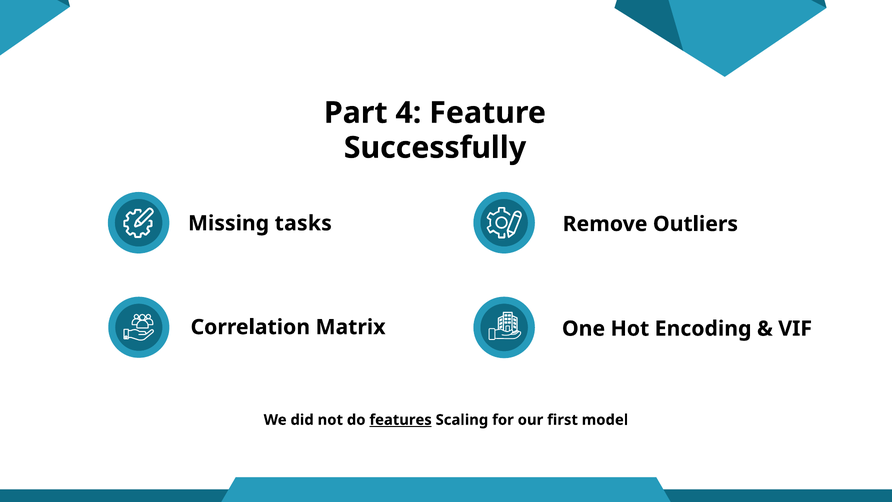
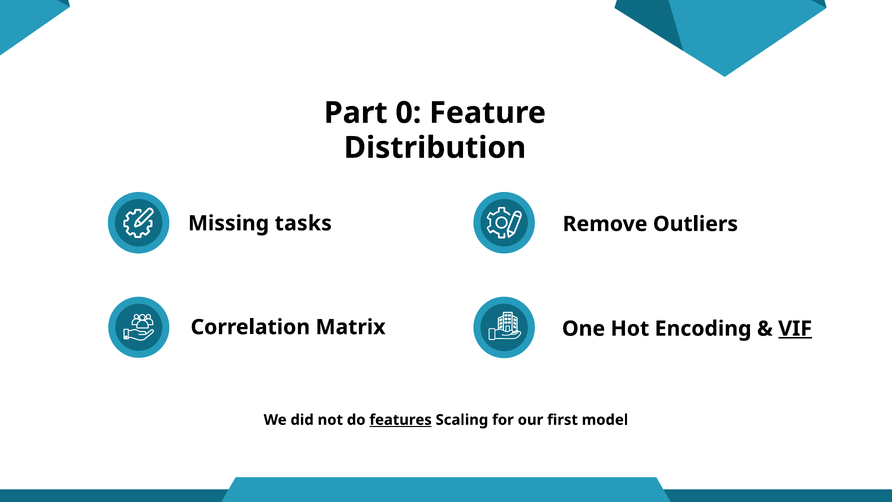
4: 4 -> 0
Successfully: Successfully -> Distribution
VIF underline: none -> present
